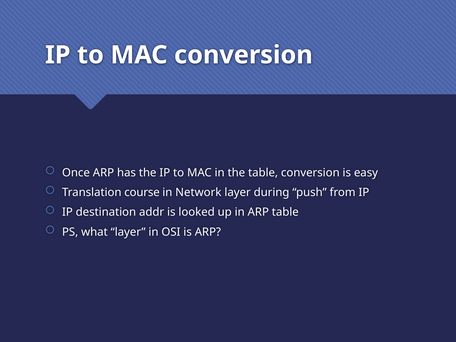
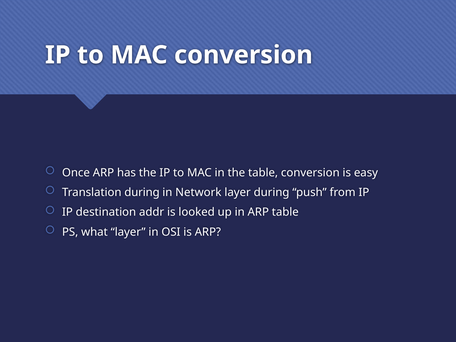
Translation course: course -> during
